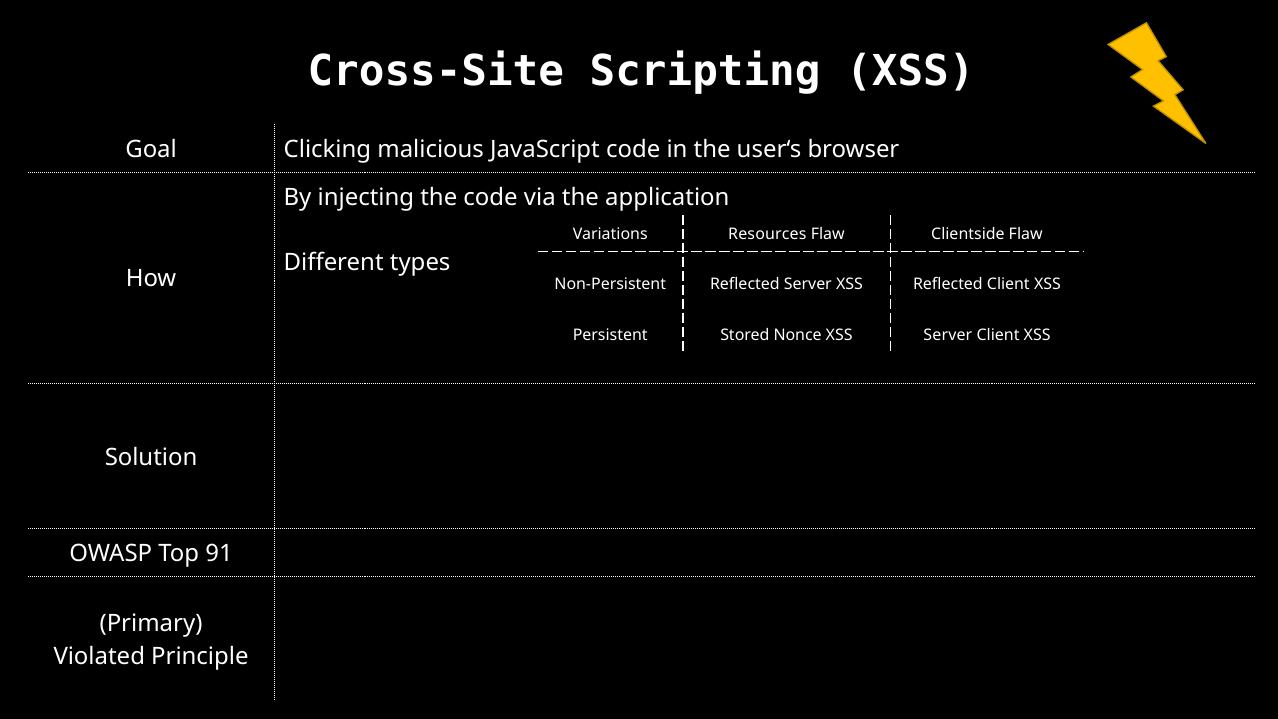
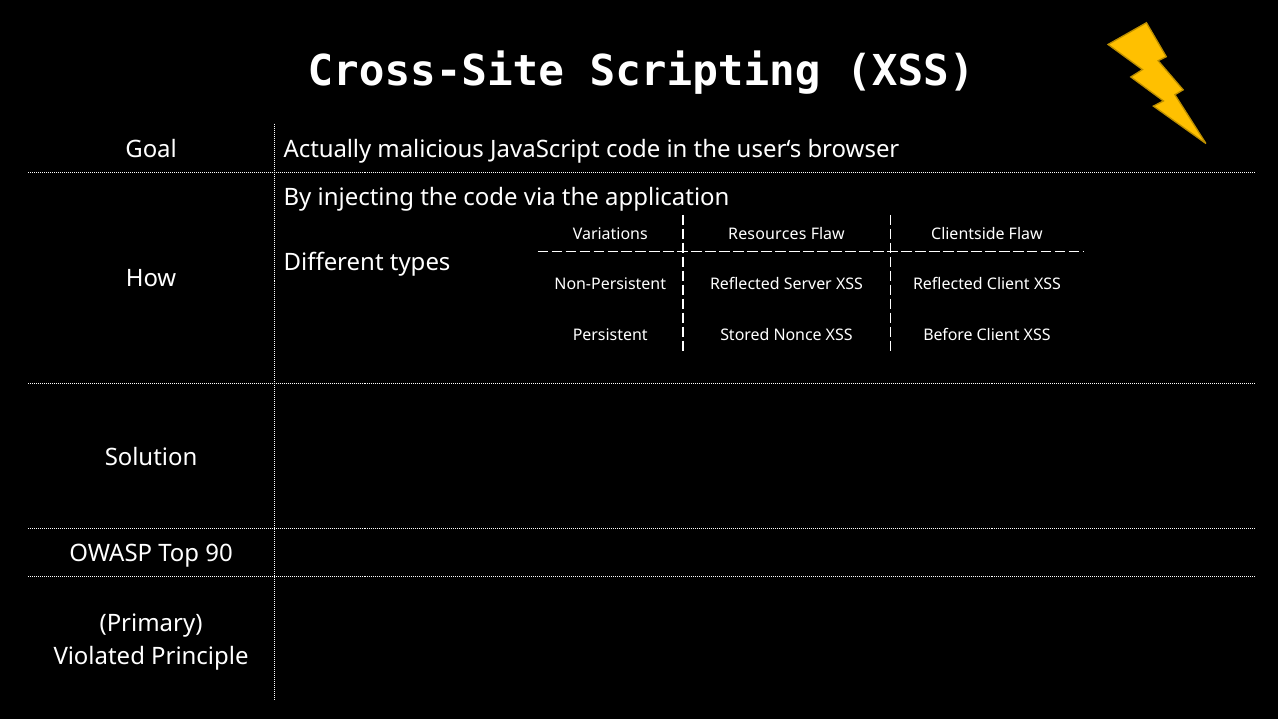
Clicking: Clicking -> Actually
XSS Server: Server -> Before
91: 91 -> 90
